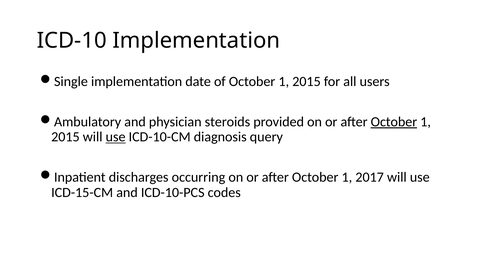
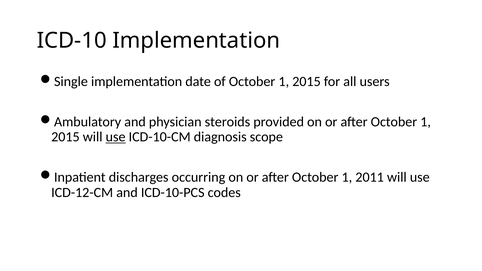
October at (394, 122) underline: present -> none
query: query -> scope
2017: 2017 -> 2011
ICD-15-CM: ICD-15-CM -> ICD-12-CM
